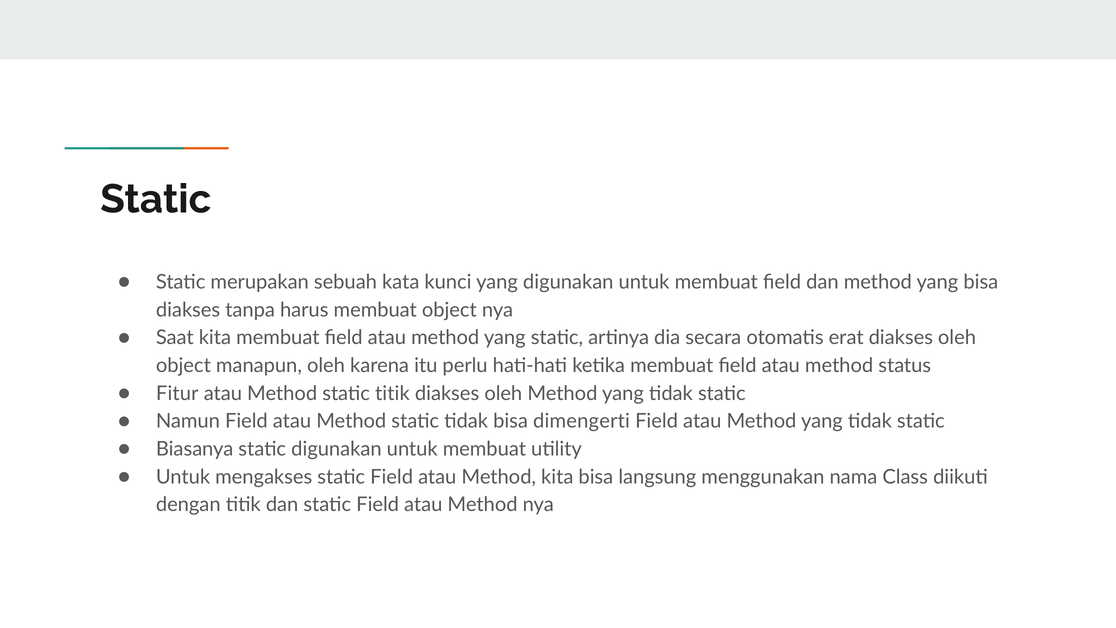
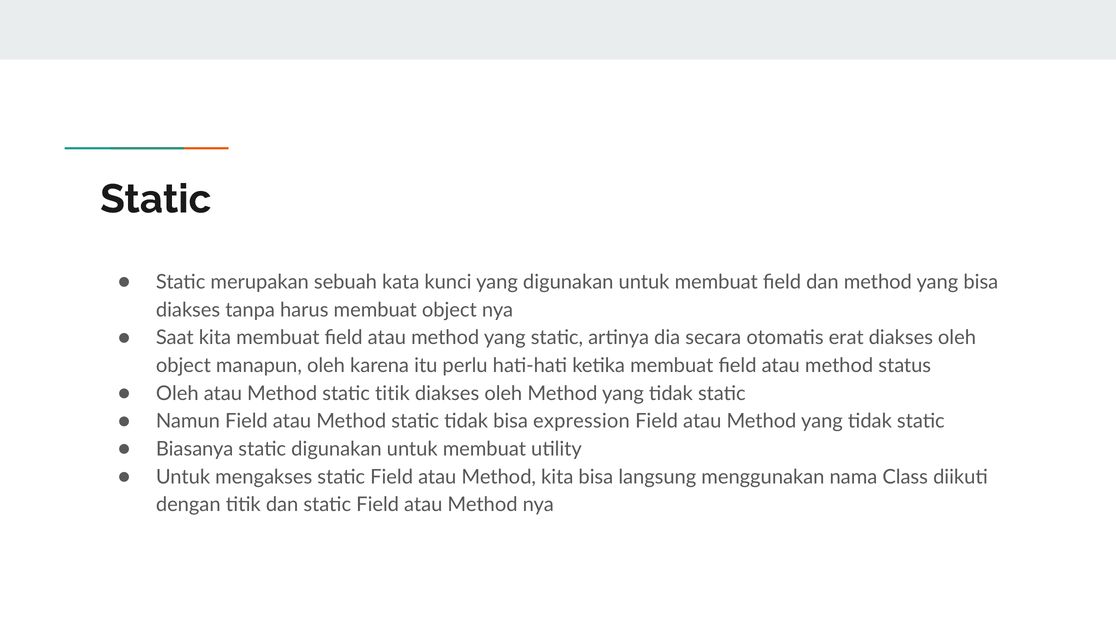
Fitur at (177, 393): Fitur -> Oleh
dimengerti: dimengerti -> expression
